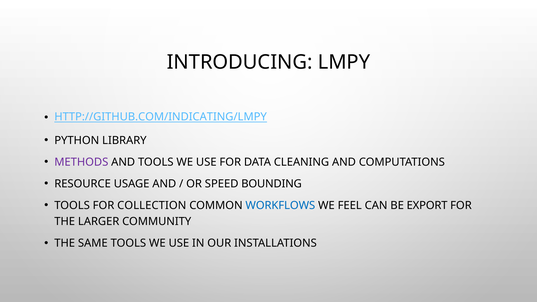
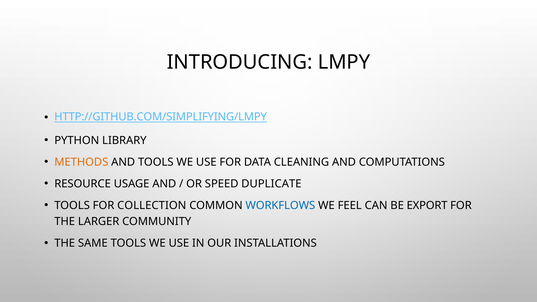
HTTP://GITHUB.COM/INDICATING/LMPY: HTTP://GITHUB.COM/INDICATING/LMPY -> HTTP://GITHUB.COM/SIMPLIFYING/LMPY
METHODS colour: purple -> orange
BOUNDING: BOUNDING -> DUPLICATE
